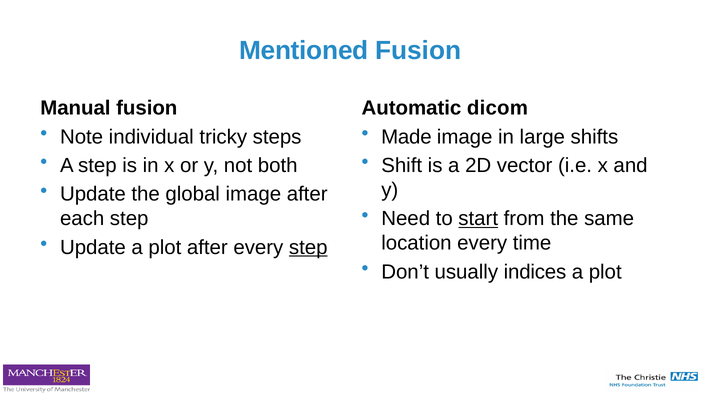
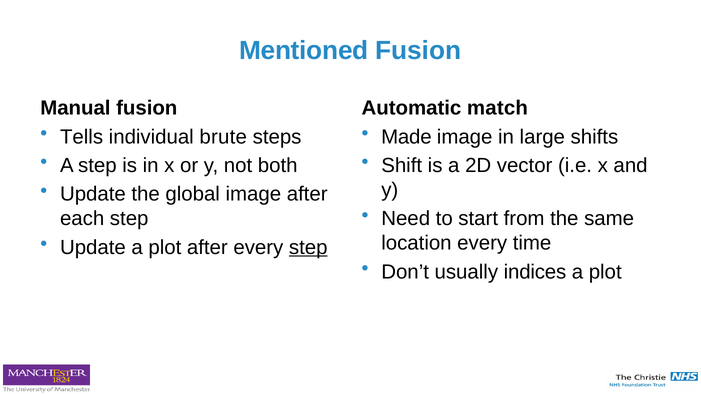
dicom: dicom -> match
Note: Note -> Tells
tricky: tricky -> brute
start underline: present -> none
